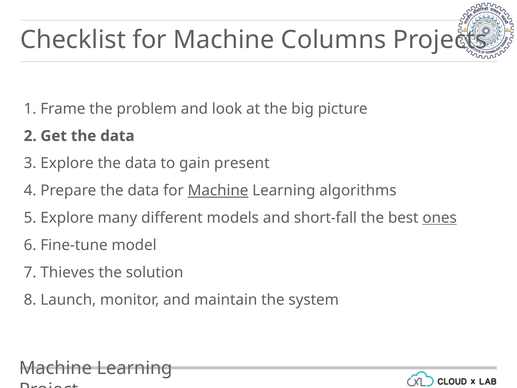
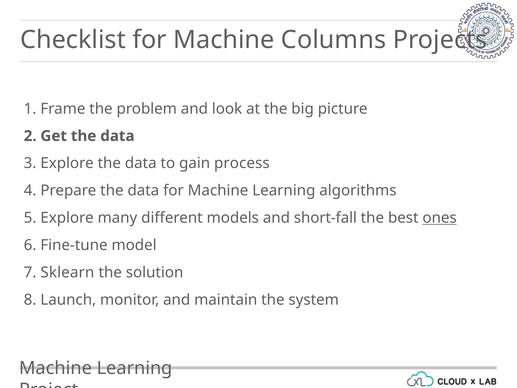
present: present -> process
Machine at (218, 190) underline: present -> none
Thieves: Thieves -> Sklearn
